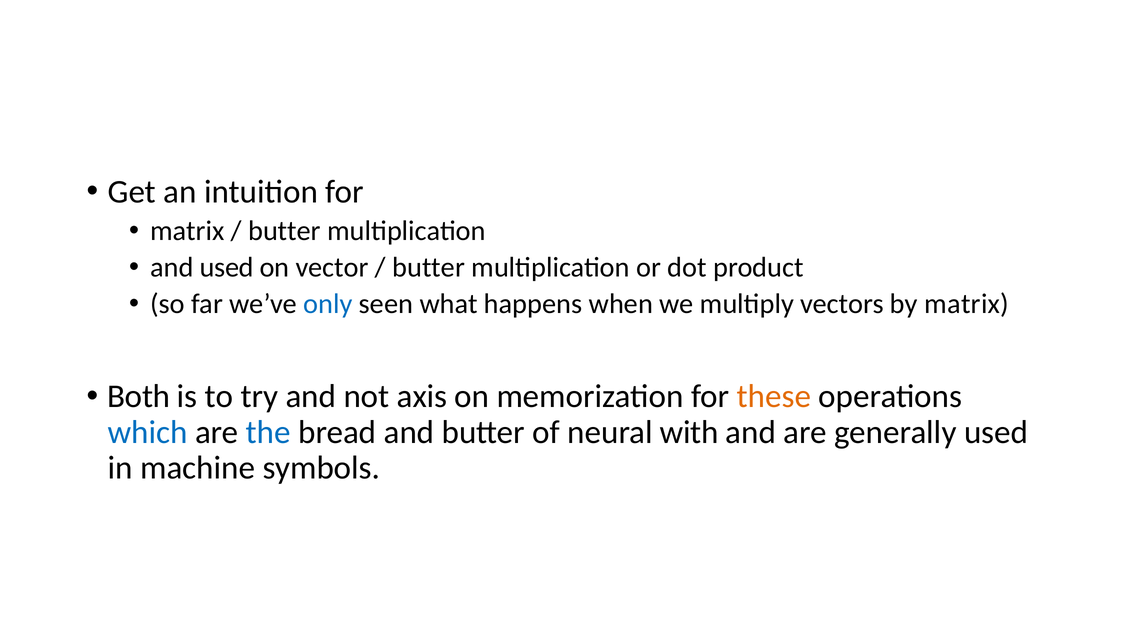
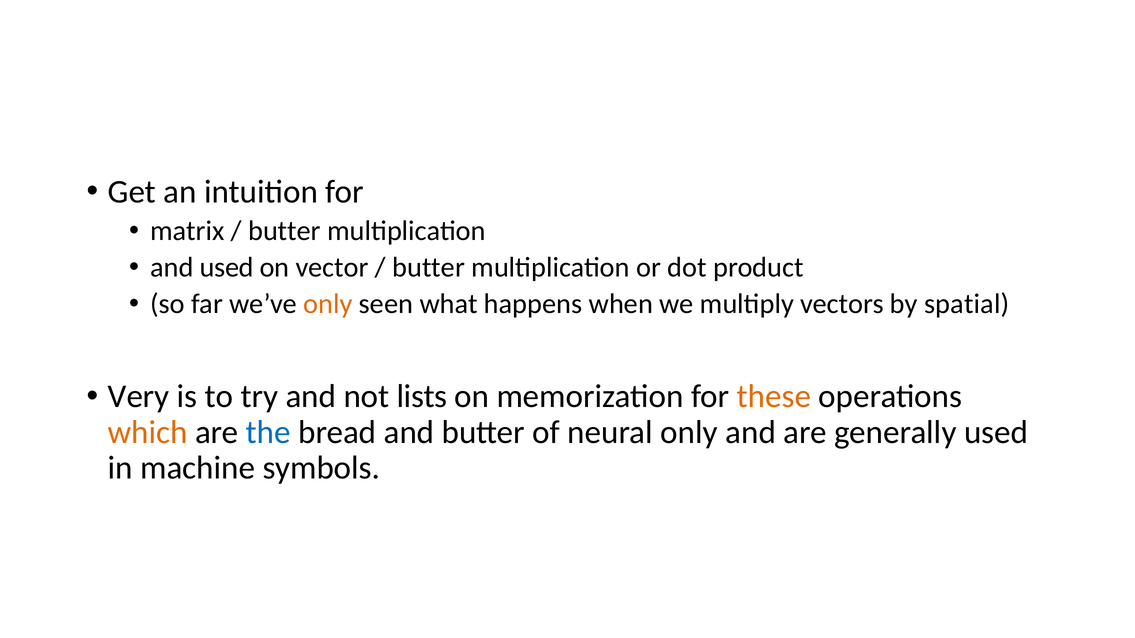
only at (328, 304) colour: blue -> orange
by matrix: matrix -> spatial
Both: Both -> Very
axis: axis -> lists
which colour: blue -> orange
neural with: with -> only
